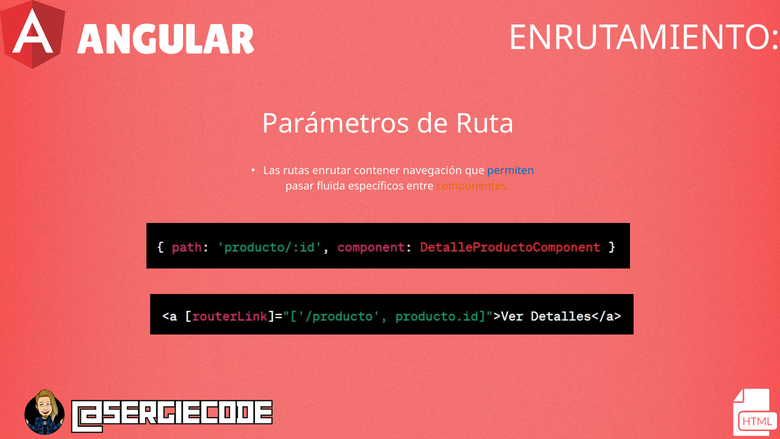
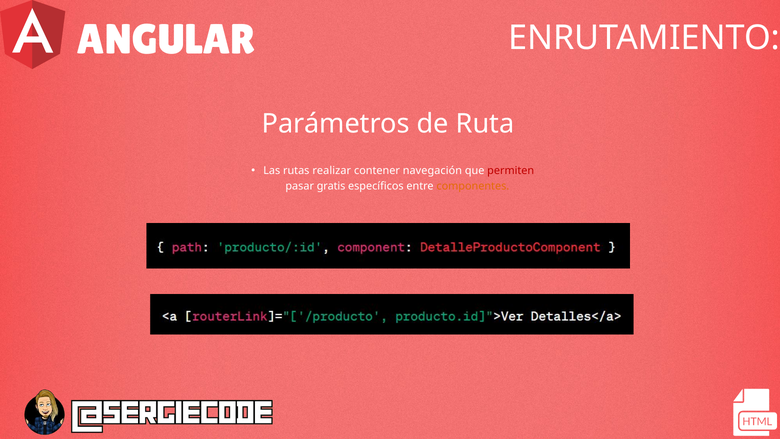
enrutar: enrutar -> realizar
permiten colour: blue -> red
fluida: fluida -> gratis
